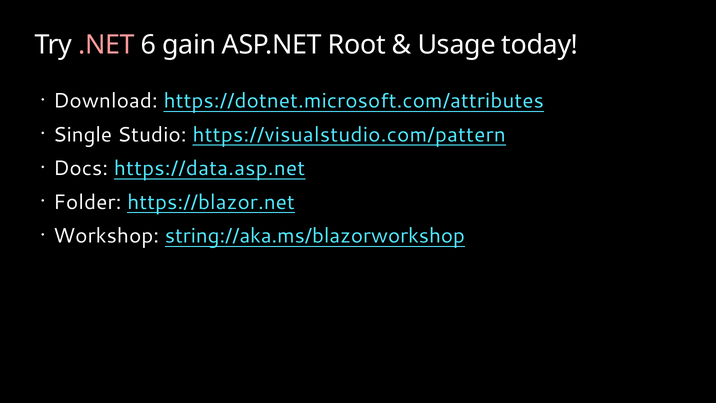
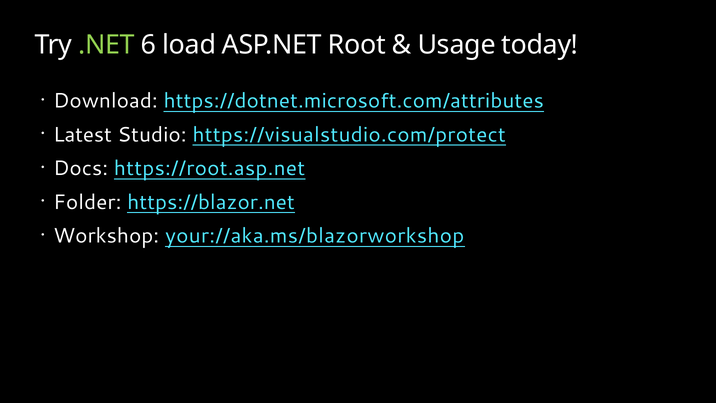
.NET colour: pink -> light green
gain: gain -> load
Single: Single -> Latest
https://visualstudio.com/pattern: https://visualstudio.com/pattern -> https://visualstudio.com/protect
https://data.asp.net: https://data.asp.net -> https://root.asp.net
string://aka.ms/blazorworkshop: string://aka.ms/blazorworkshop -> your://aka.ms/blazorworkshop
